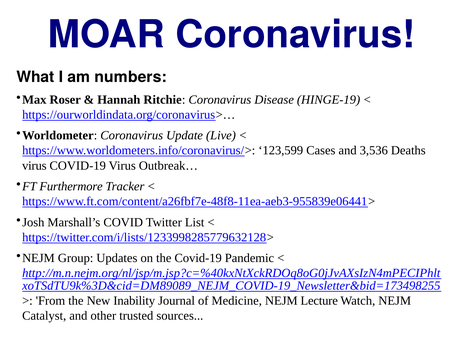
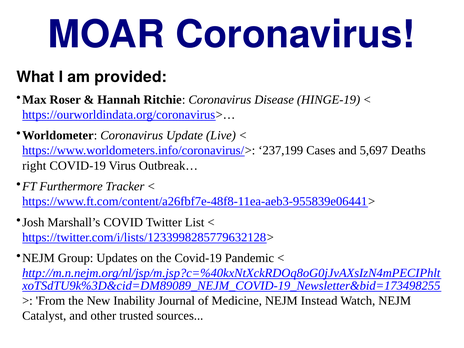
numbers: numbers -> provided
123,599: 123,599 -> 237,199
3,536: 3,536 -> 5,697
virus at (34, 166): virus -> right
Lecture: Lecture -> Instead
